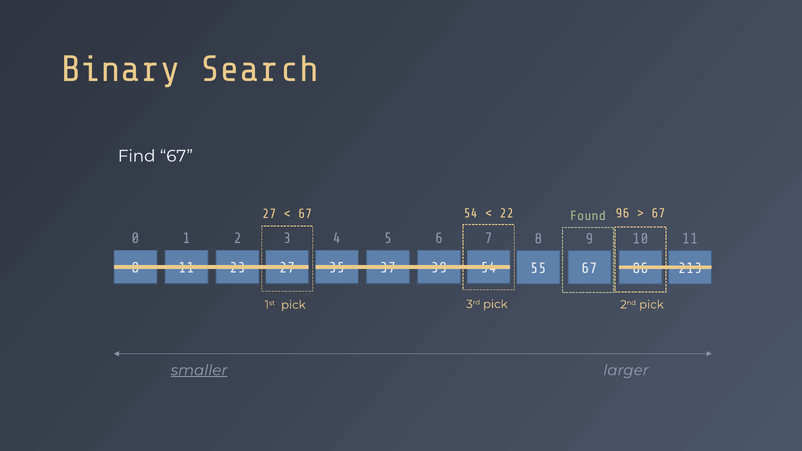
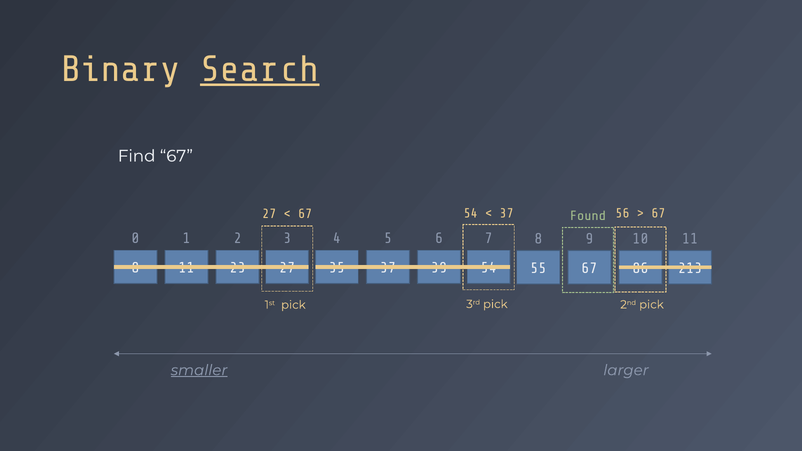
Search underline: none -> present
22 at (507, 214): 22 -> 37
96: 96 -> 56
